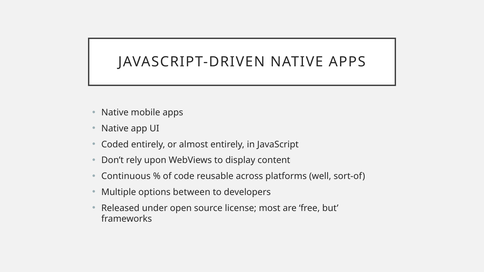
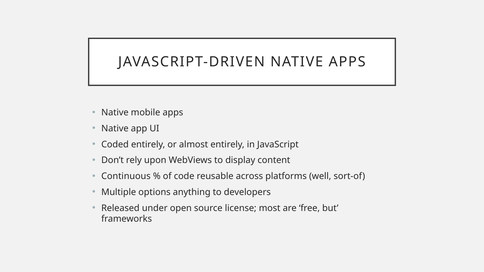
between: between -> anything
